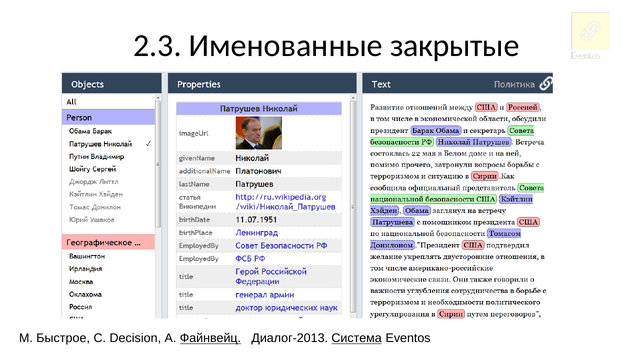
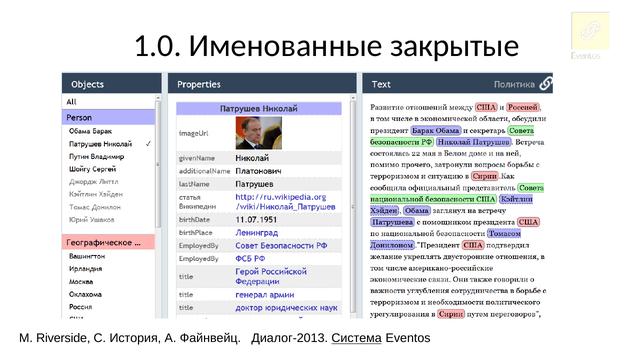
2.3: 2.3 -> 1.0
Быстрое: Быстрое -> Riverside
Decision: Decision -> История
Файнвейц underline: present -> none
